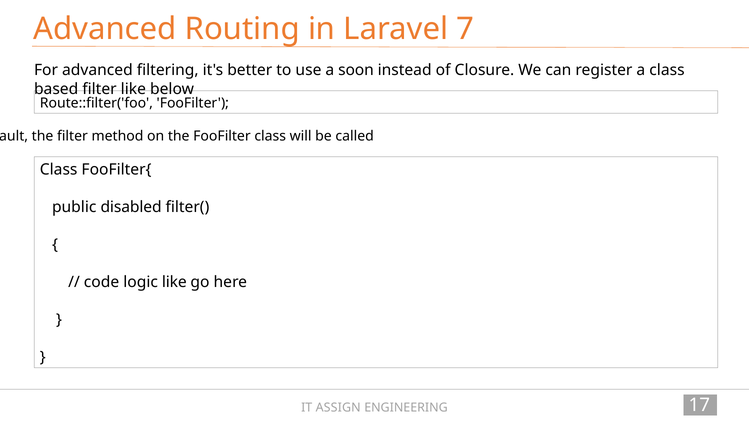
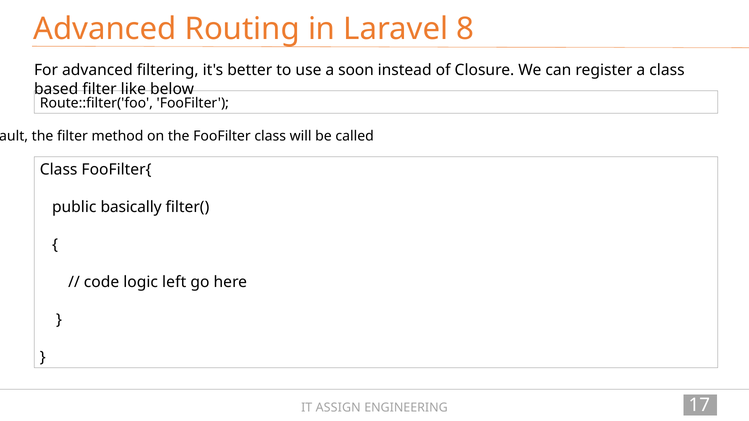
7: 7 -> 8
disabled: disabled -> basically
logic like: like -> left
